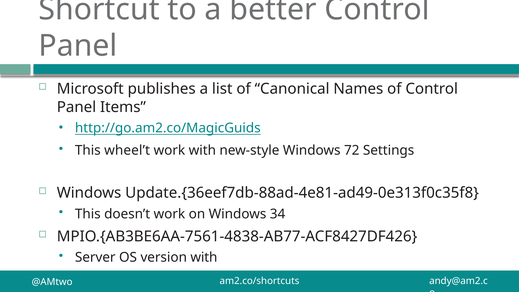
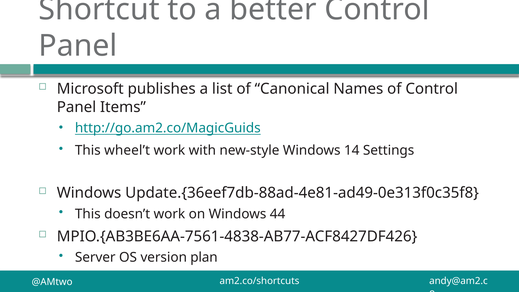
72: 72 -> 14
34: 34 -> 44
version with: with -> plan
